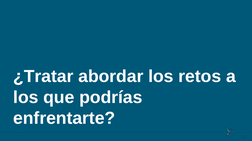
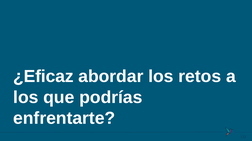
¿Tratar: ¿Tratar -> ¿Eficaz
